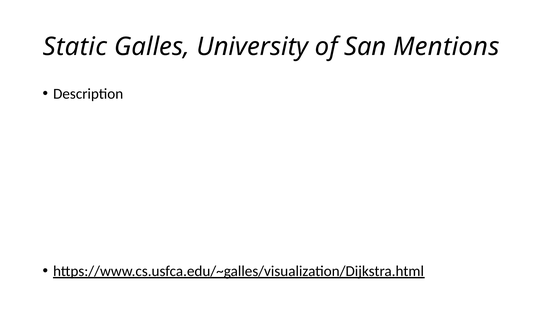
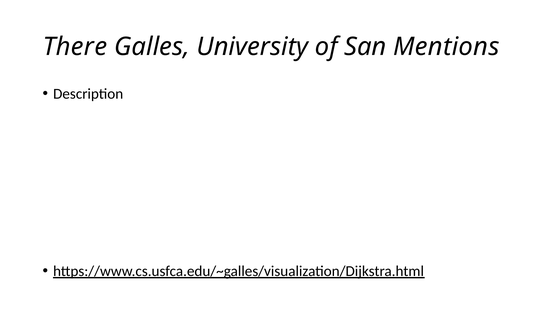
Static: Static -> There
